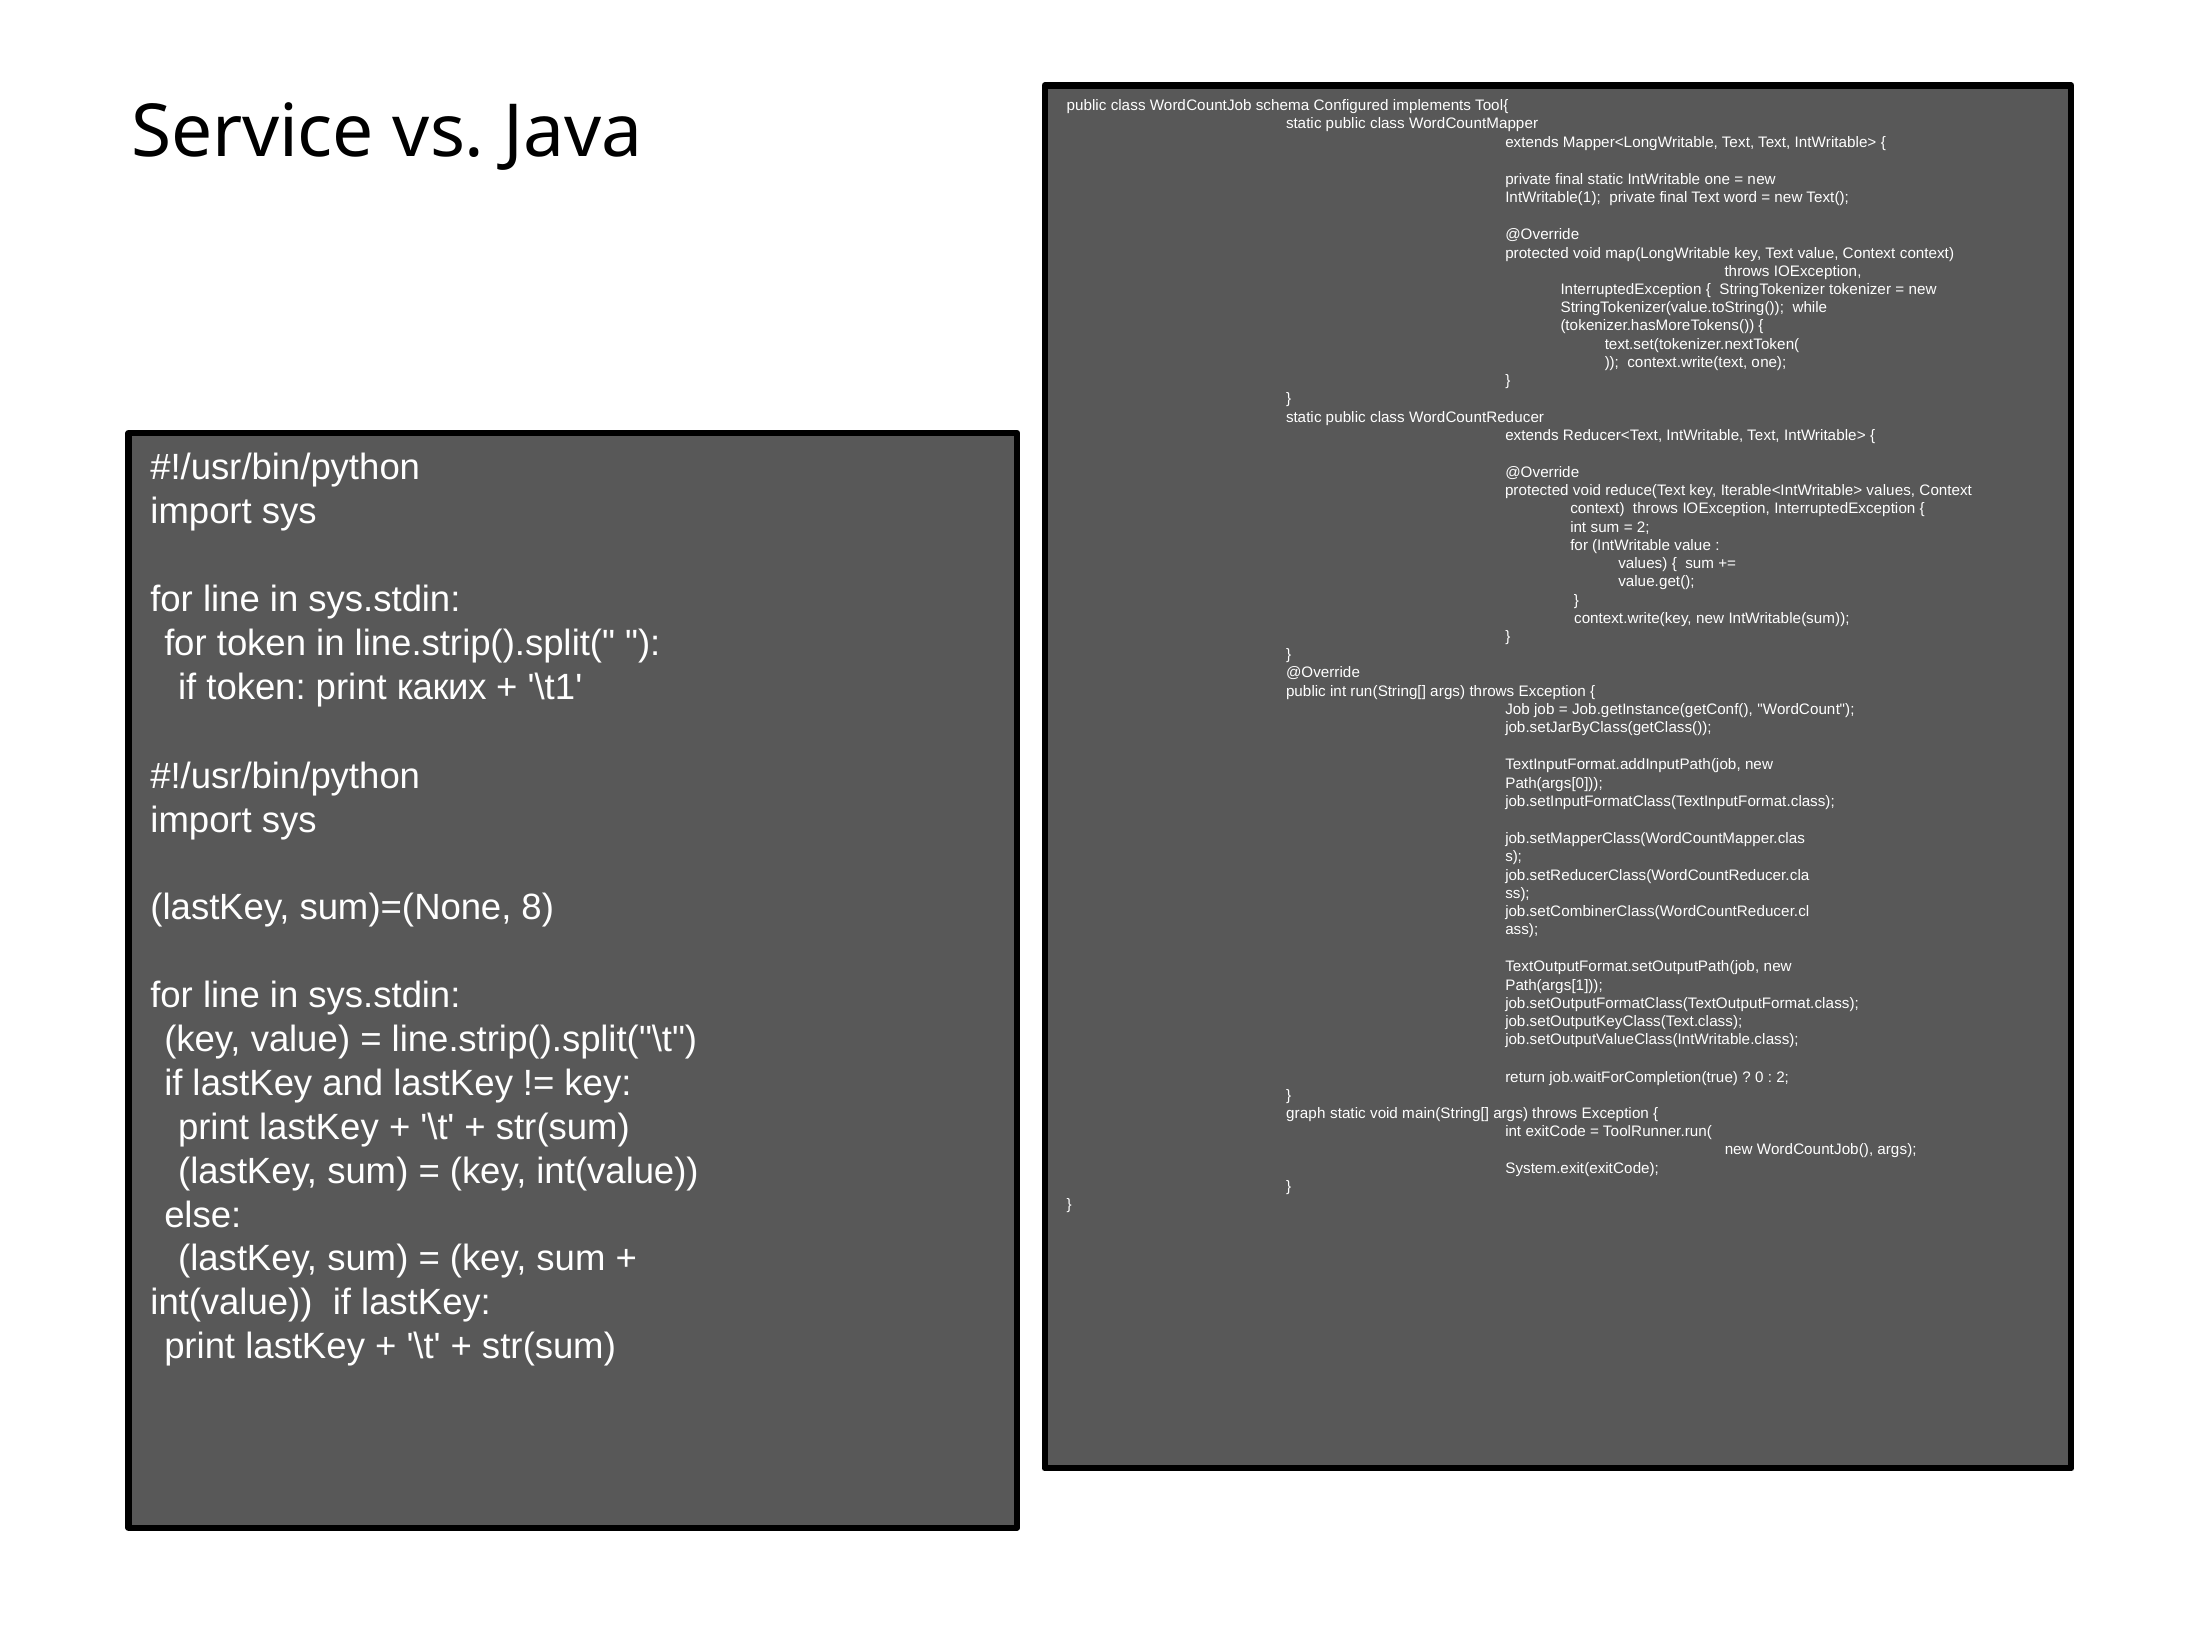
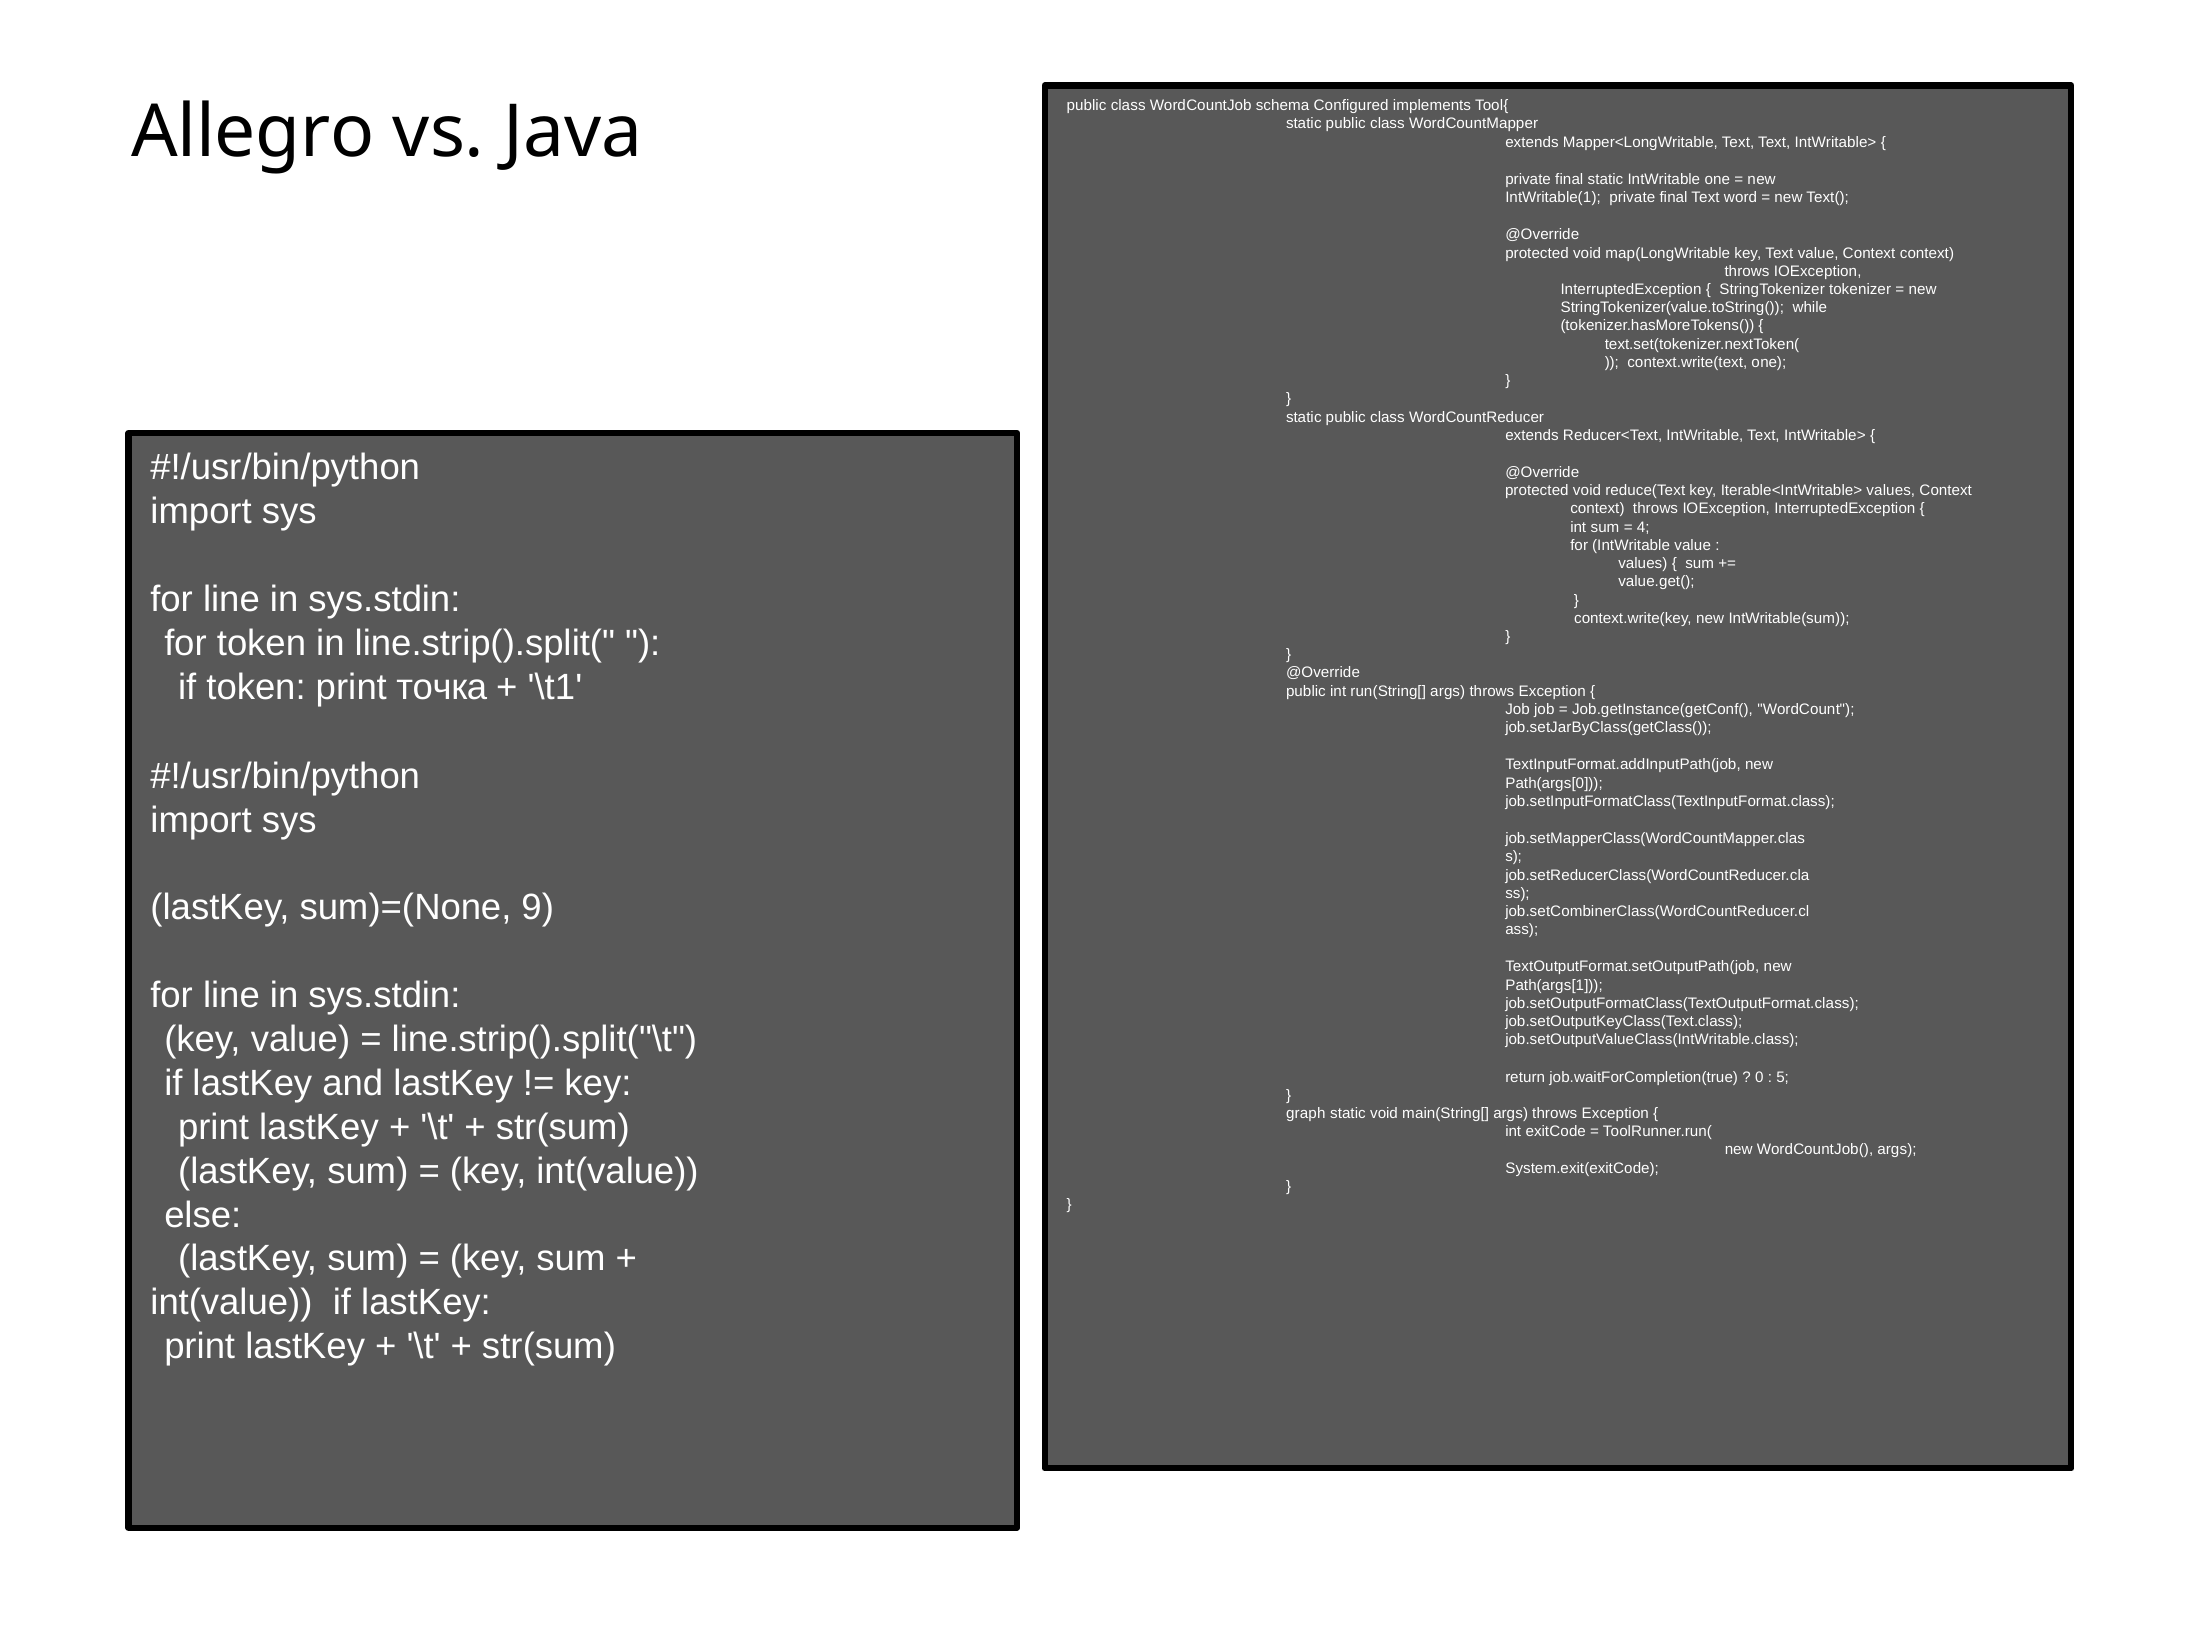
Service: Service -> Allegro
2 at (1643, 527): 2 -> 4
каких: каких -> точка
8: 8 -> 9
2 at (1783, 1077): 2 -> 5
